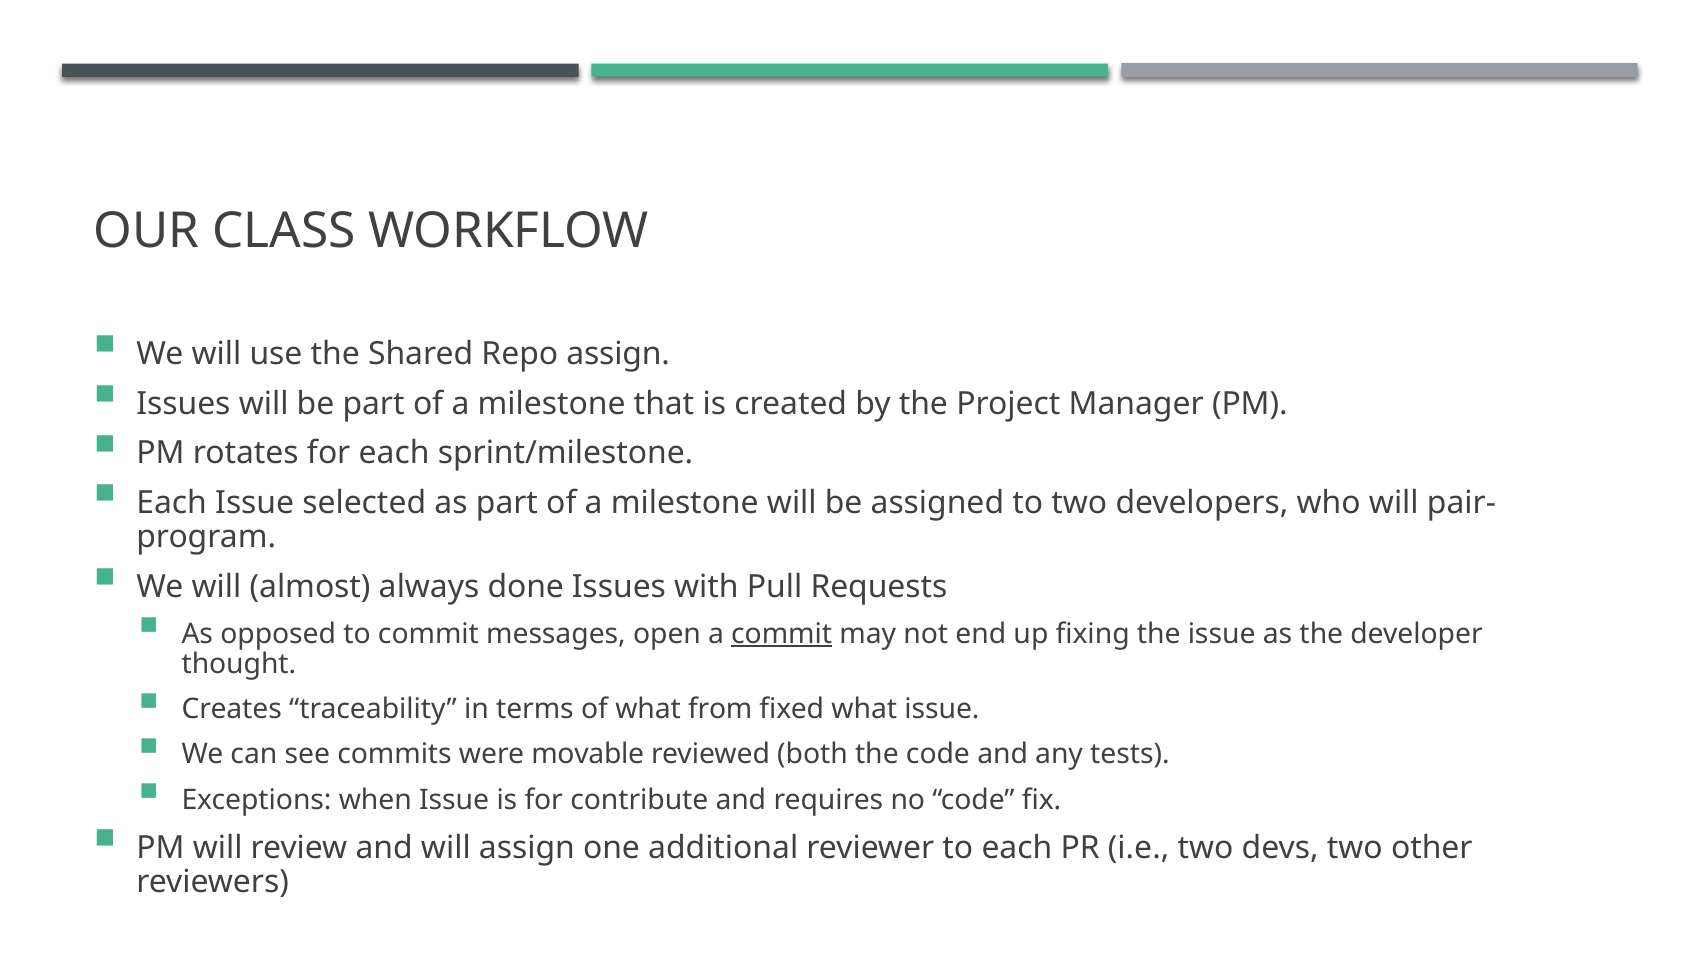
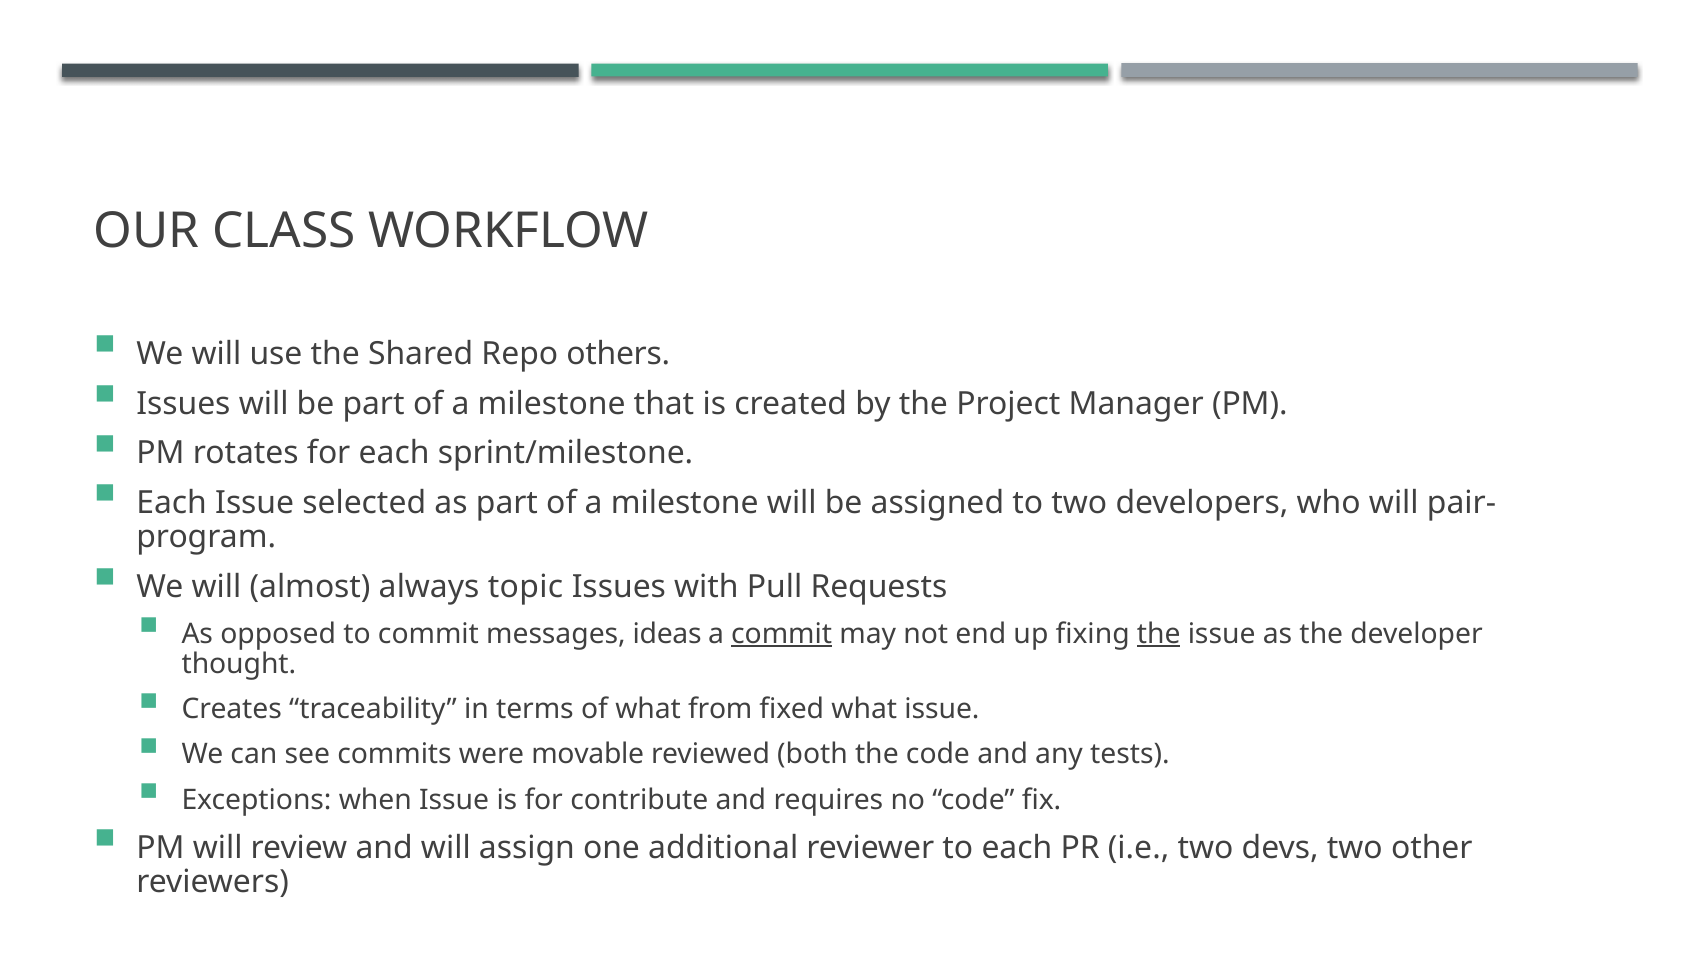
Repo assign: assign -> others
done: done -> topic
open: open -> ideas
the at (1159, 634) underline: none -> present
